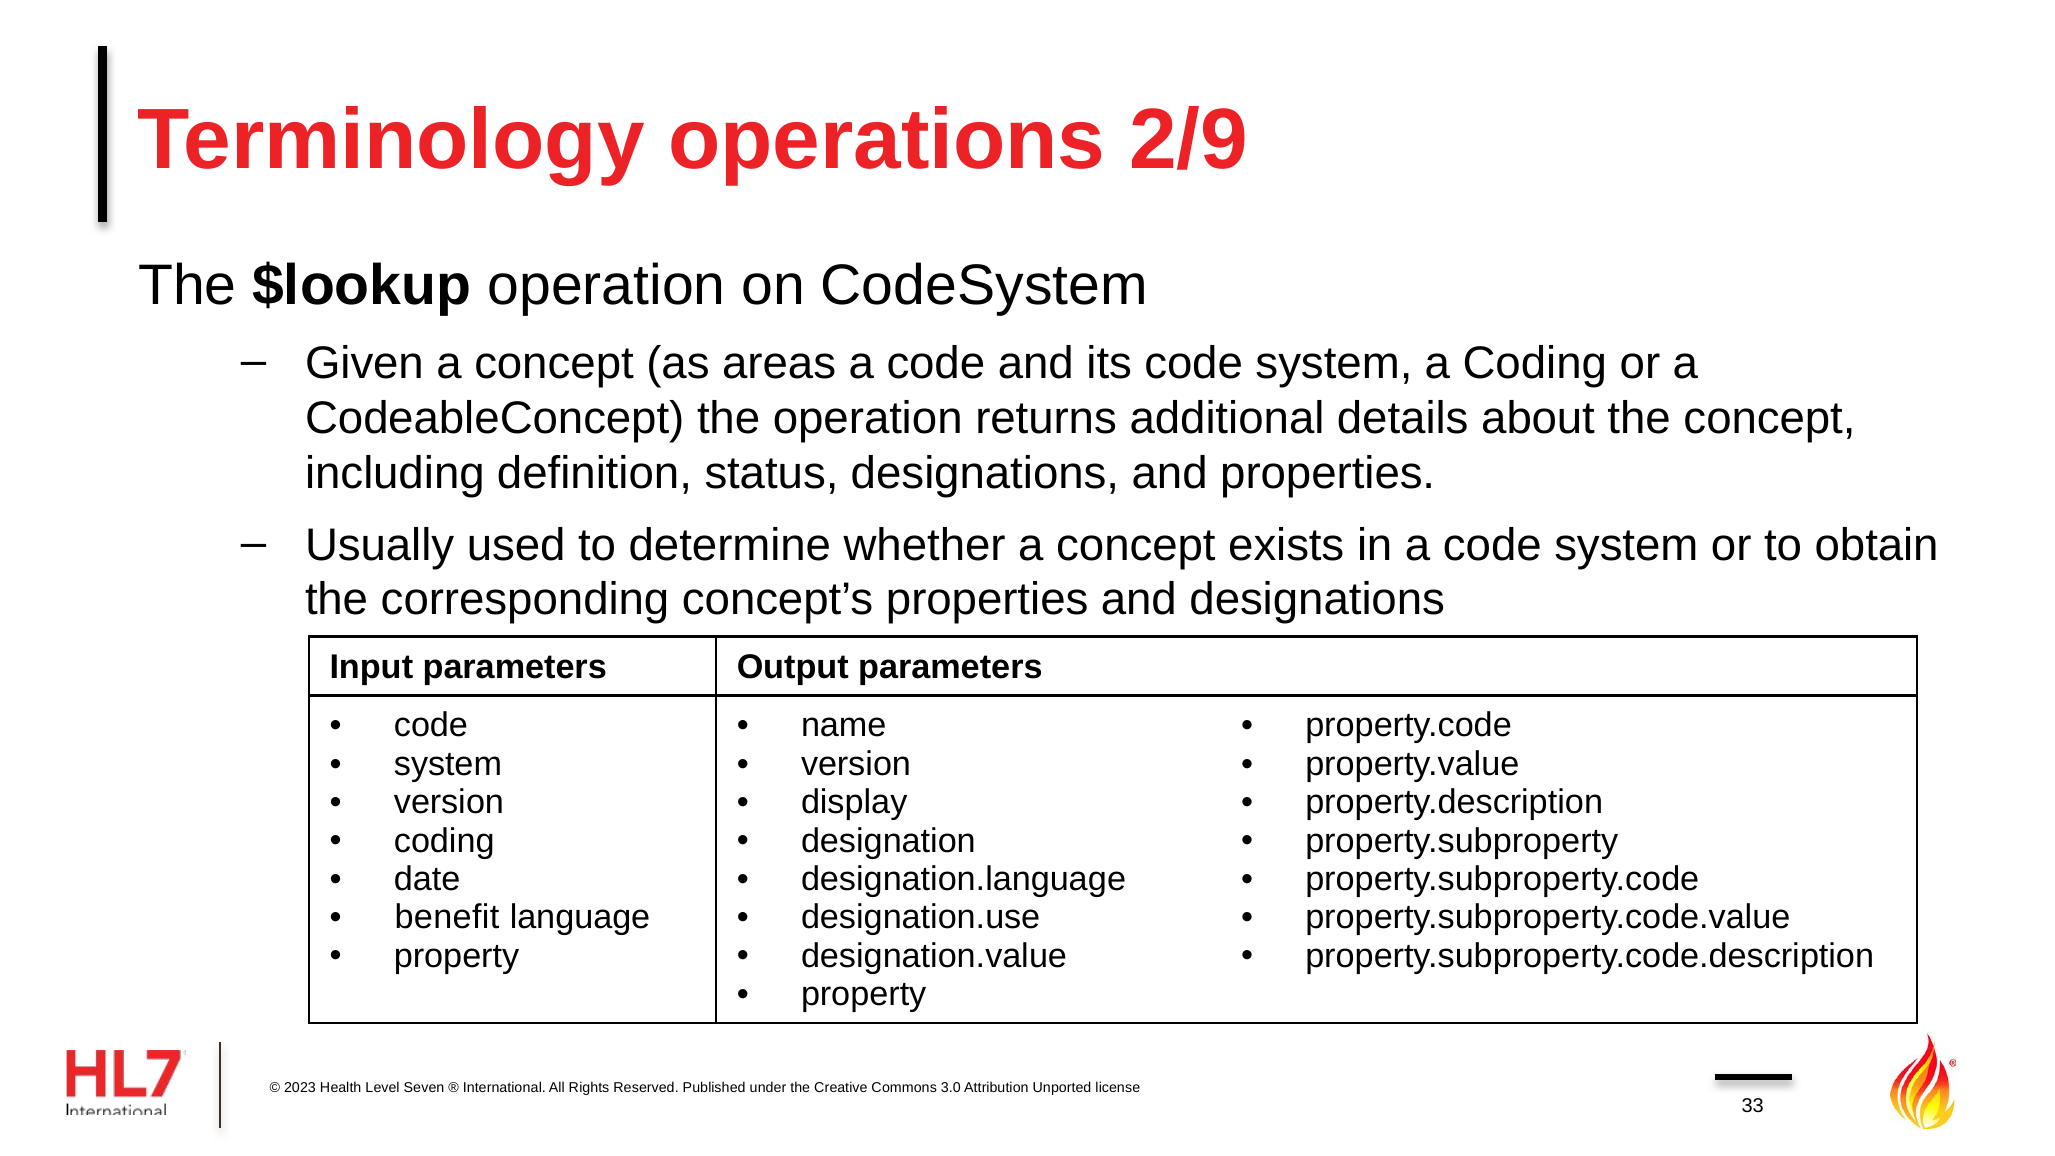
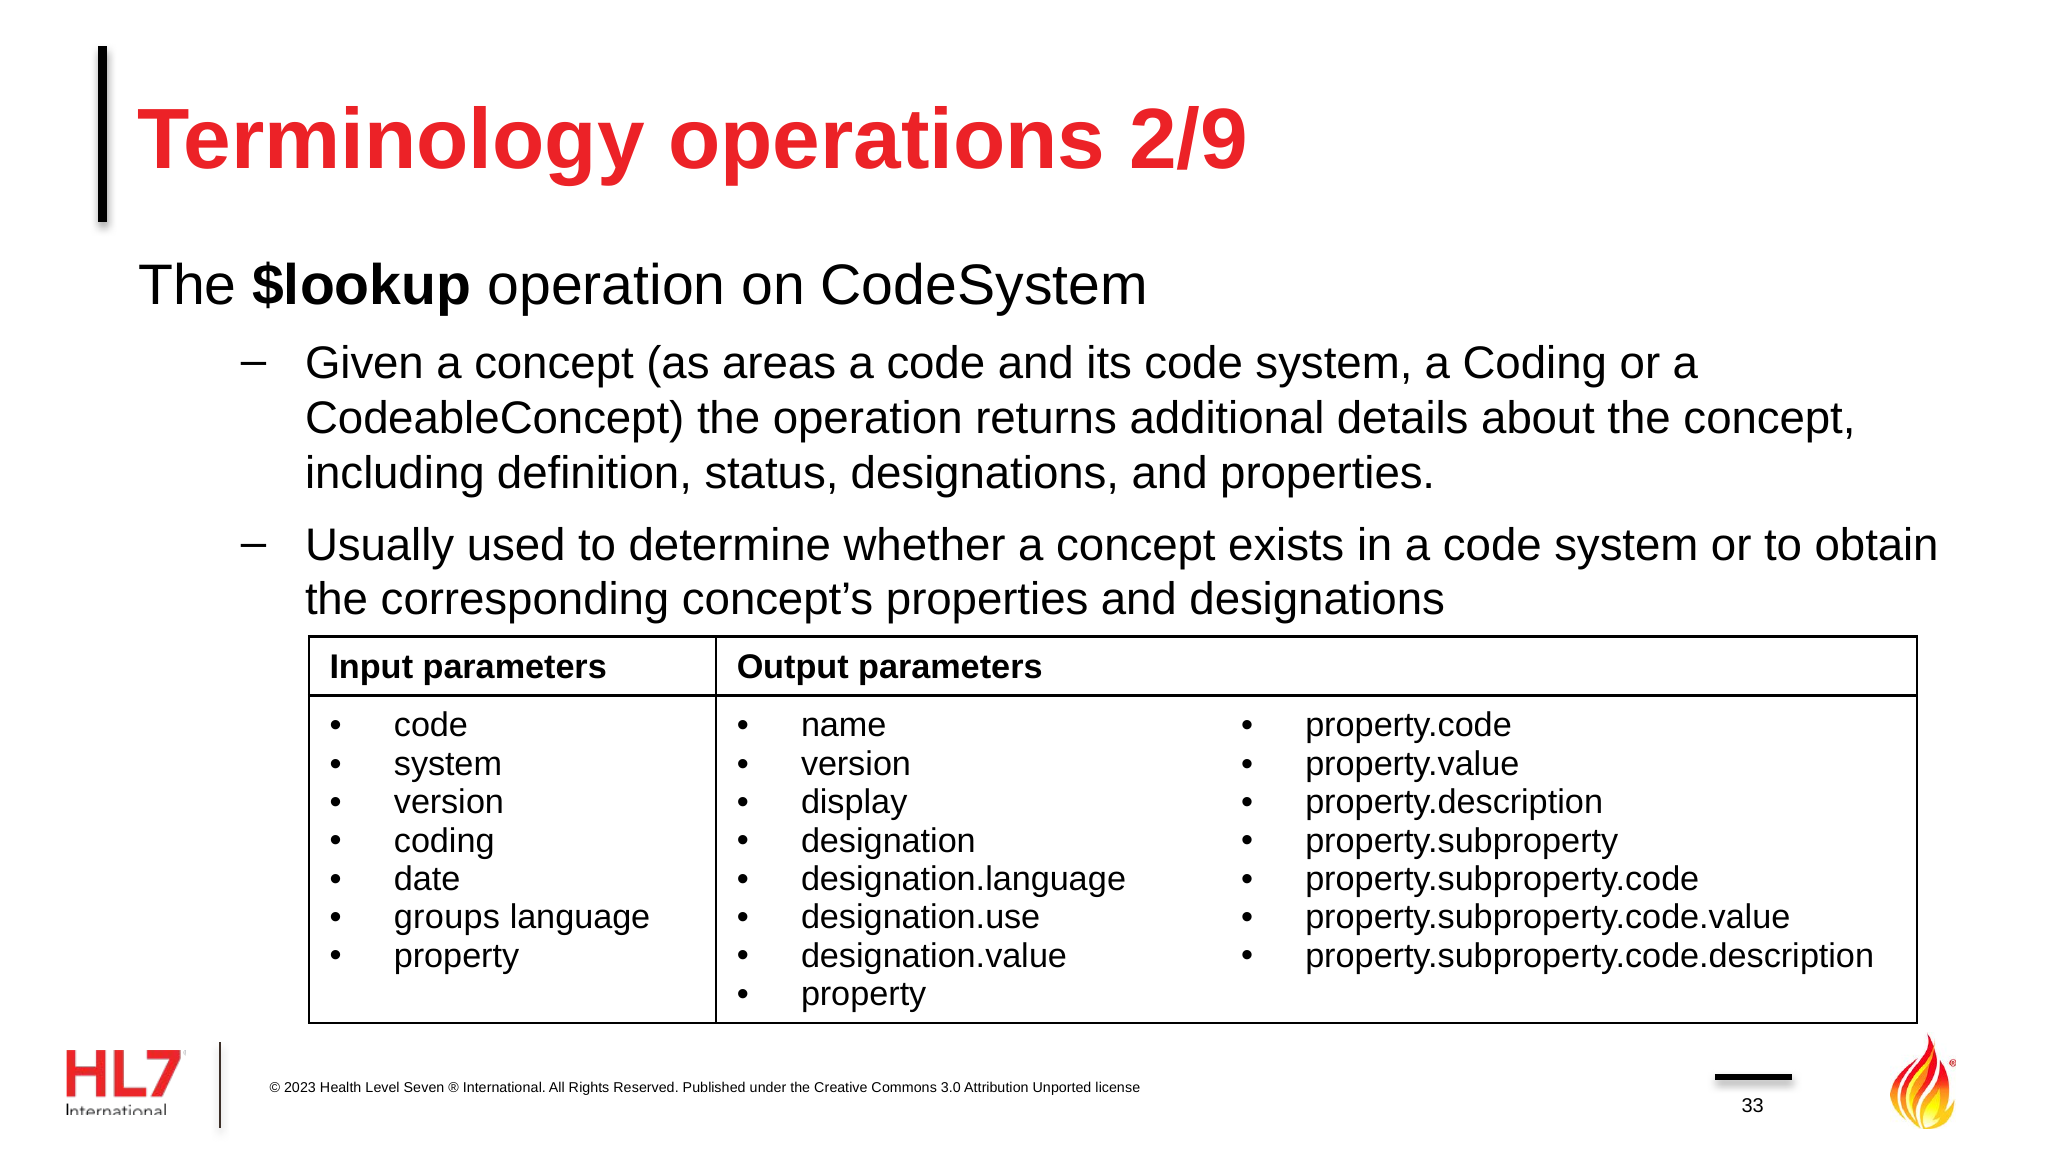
benefit: benefit -> groups
